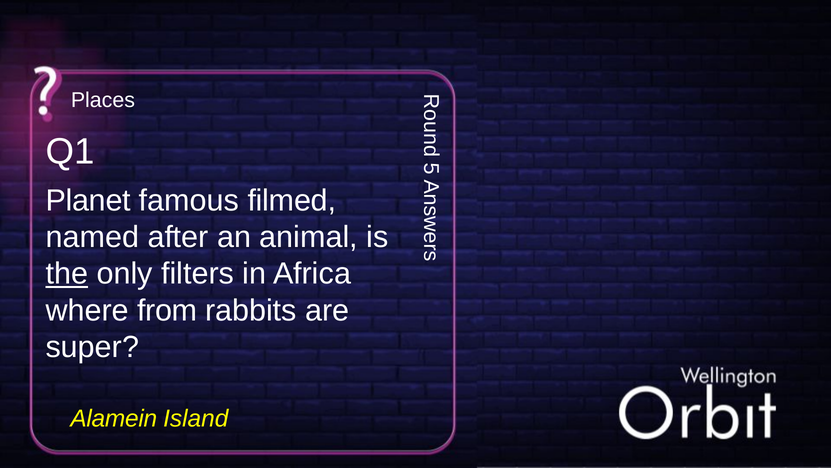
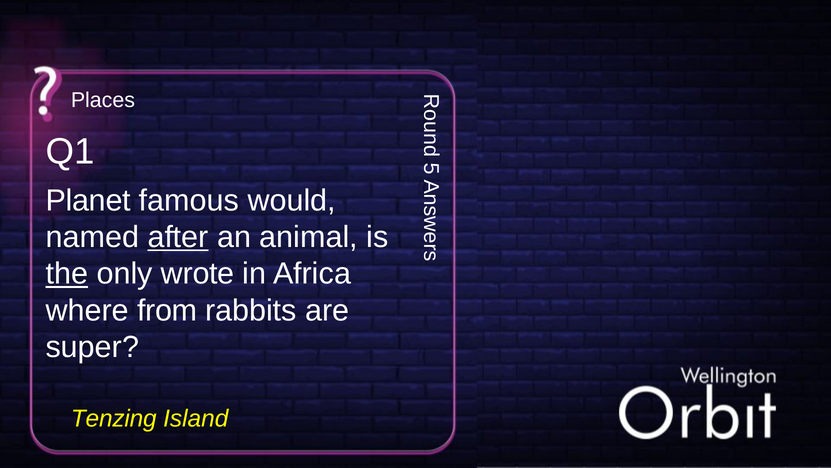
filmed: filmed -> would
after underline: none -> present
filters: filters -> wrote
Alamein: Alamein -> Tenzing
